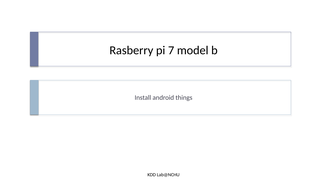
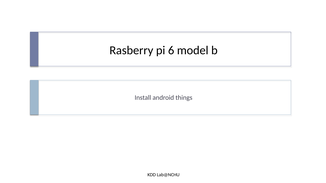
7: 7 -> 6
